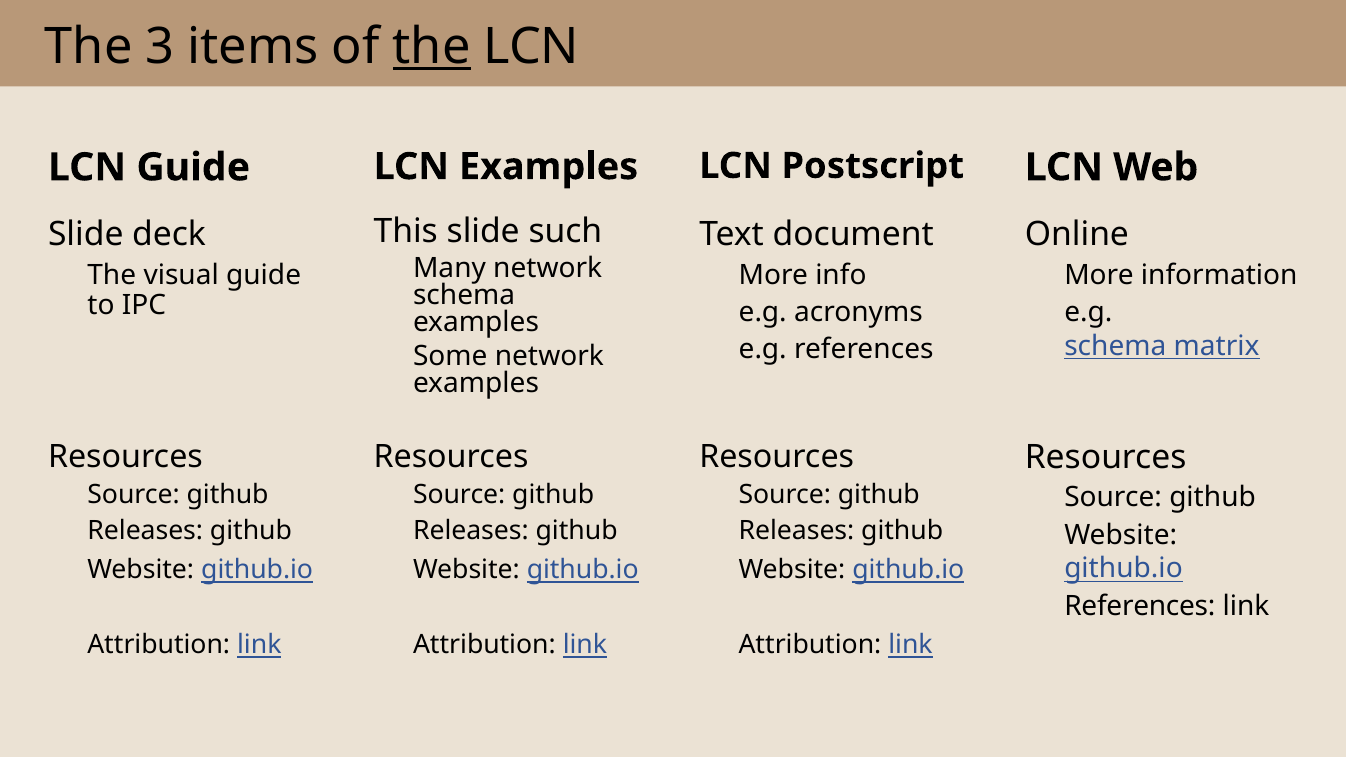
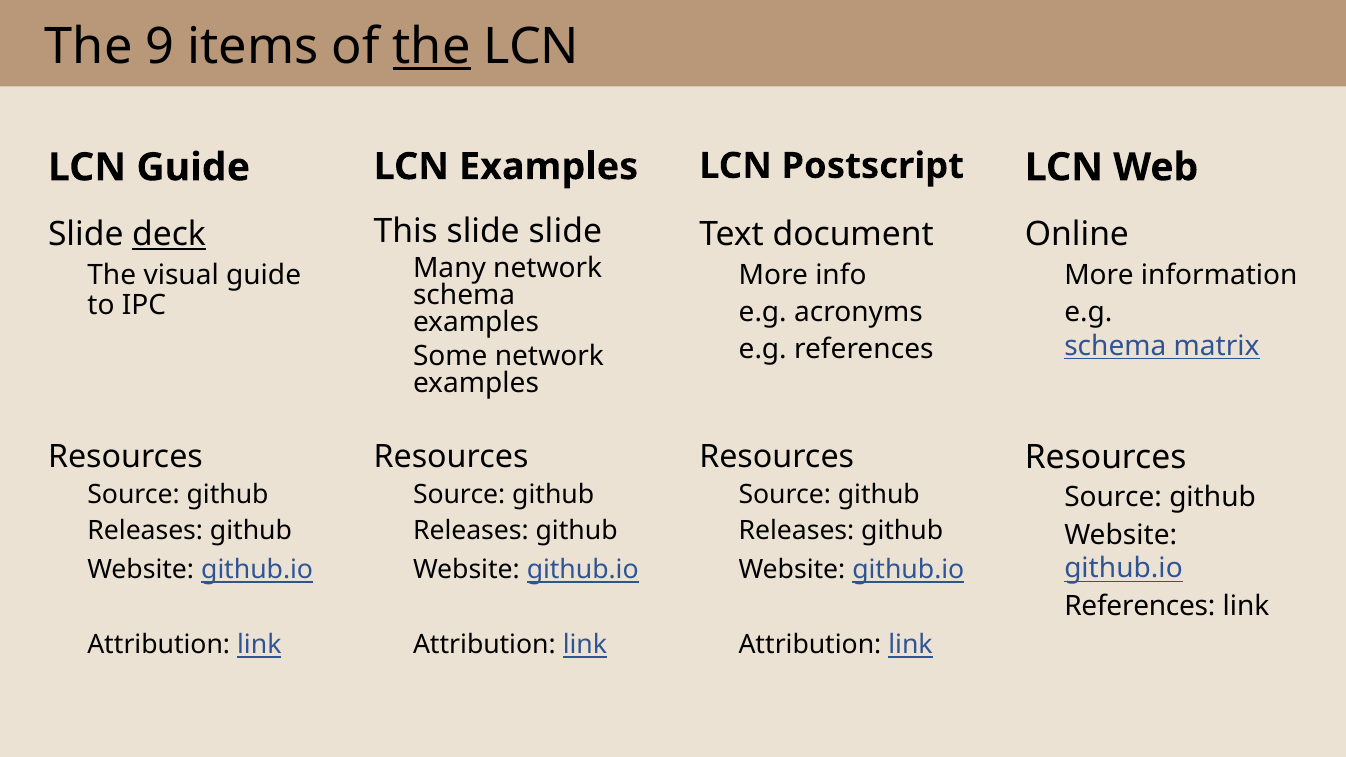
3: 3 -> 9
slide such: such -> slide
deck underline: none -> present
